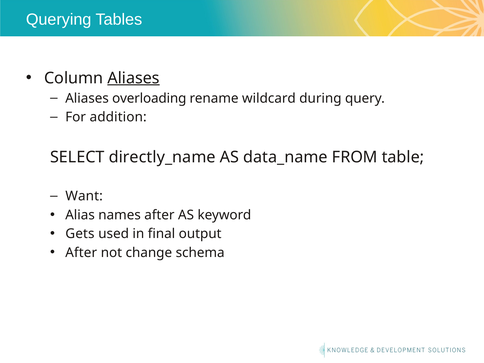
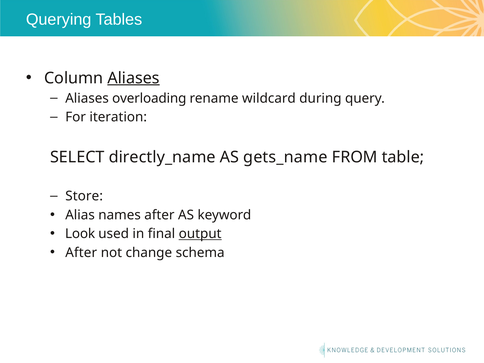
addition: addition -> iteration
data_name: data_name -> gets_name
Want: Want -> Store
Gets: Gets -> Look
output underline: none -> present
